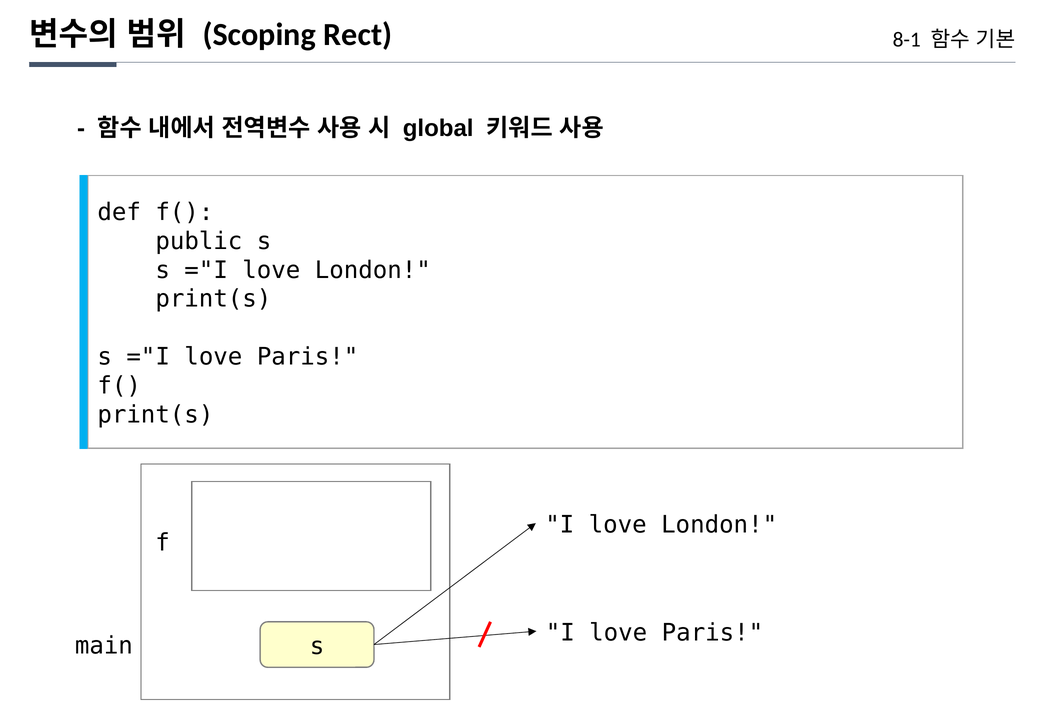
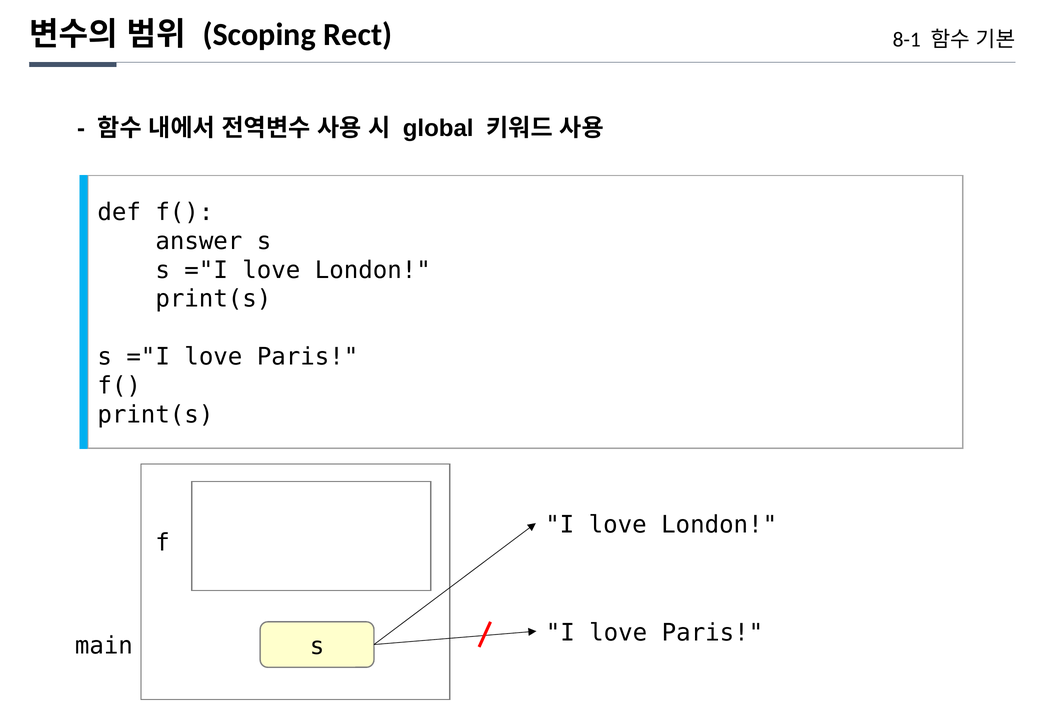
public: public -> answer
